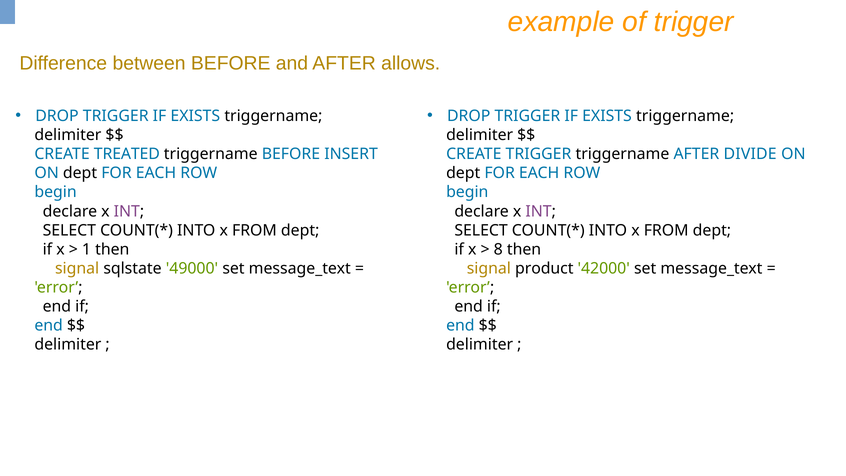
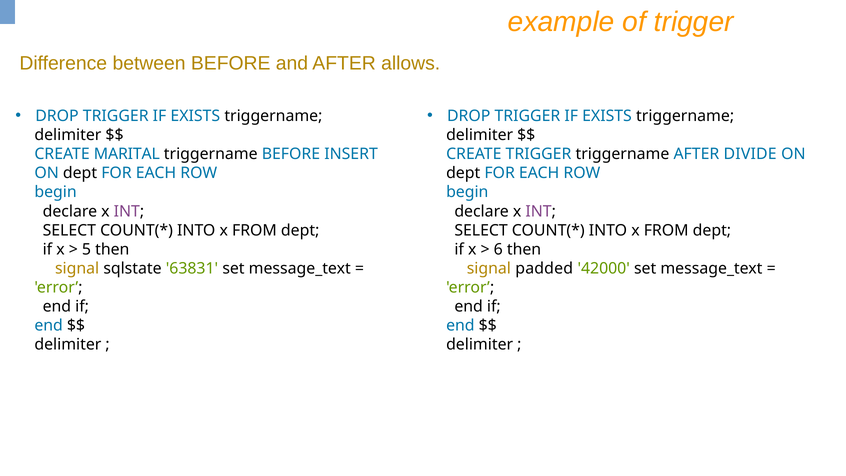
TREATED: TREATED -> MARITAL
1: 1 -> 5
8: 8 -> 6
49000: 49000 -> 63831
product: product -> padded
